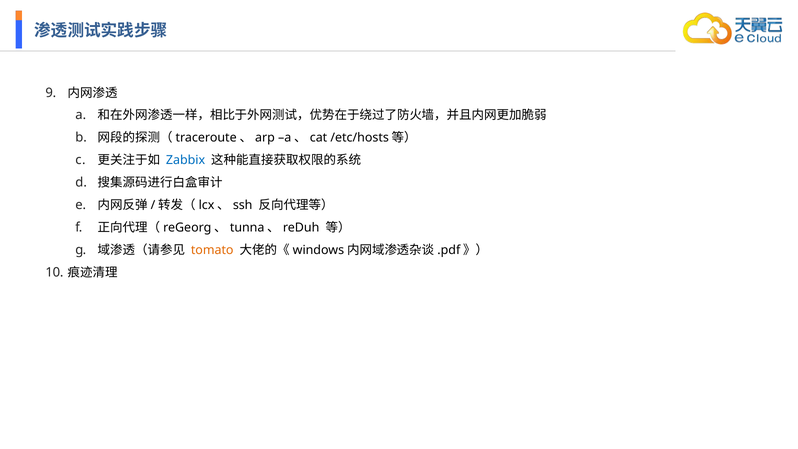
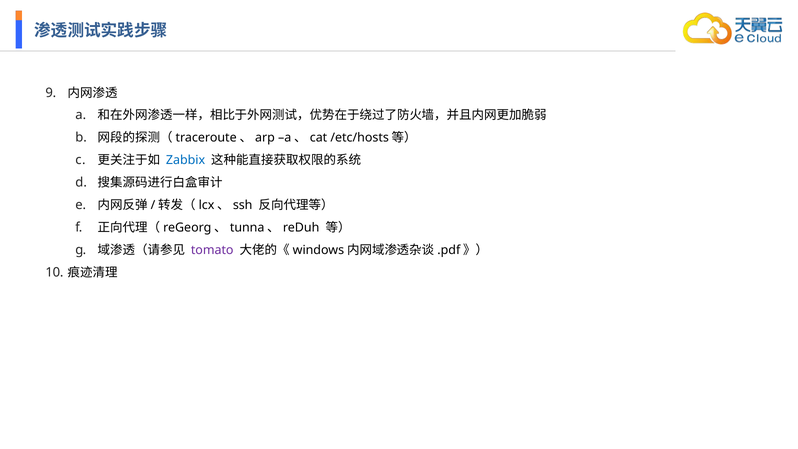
tomato colour: orange -> purple
